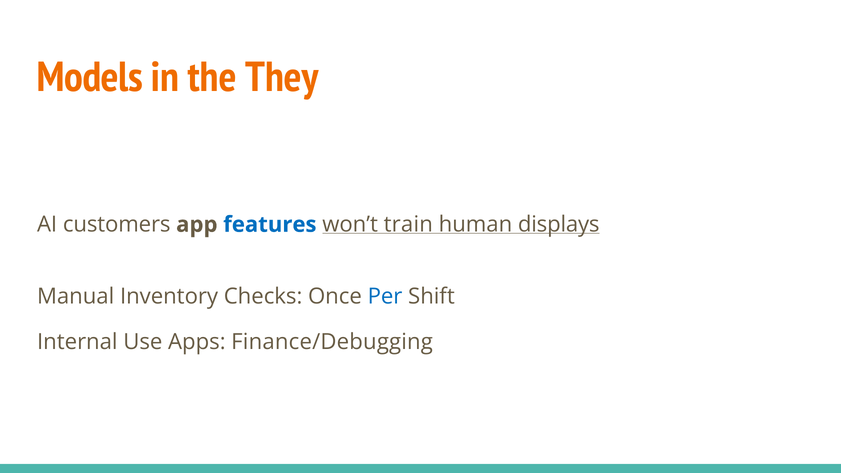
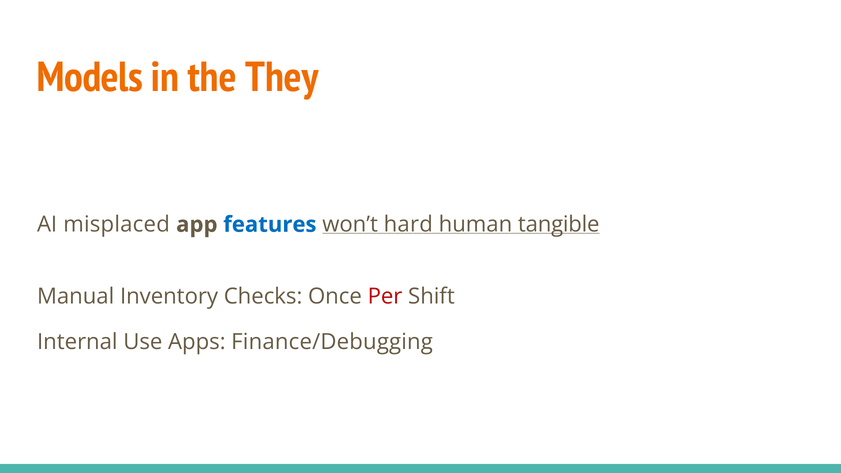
customers: customers -> misplaced
train: train -> hard
displays: displays -> tangible
Per colour: blue -> red
